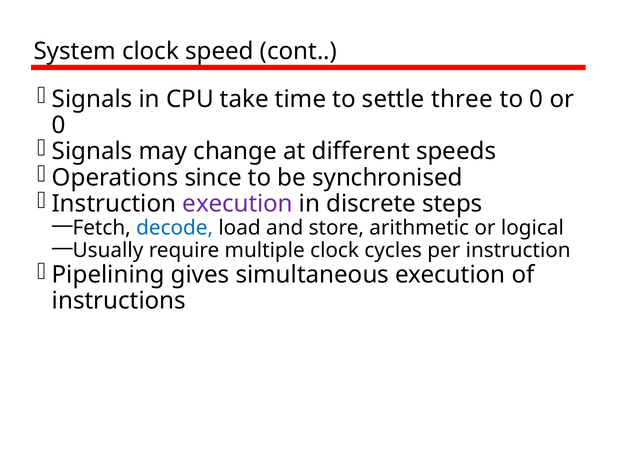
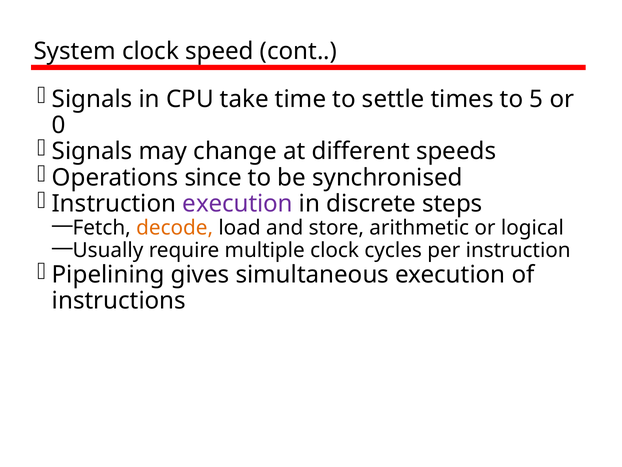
three: three -> times
to 0: 0 -> 5
decode colour: blue -> orange
